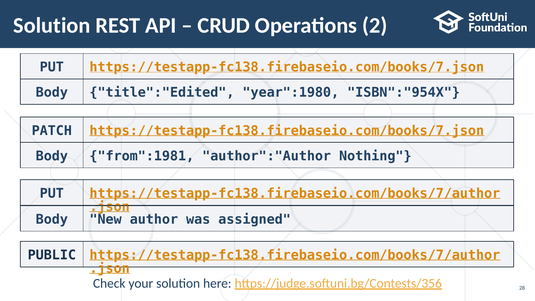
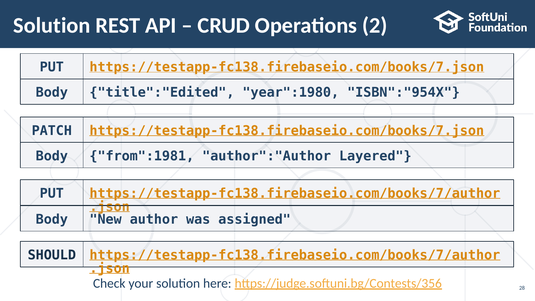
Nothing: Nothing -> Layered
PUBLIC: PUBLIC -> SHOULD
